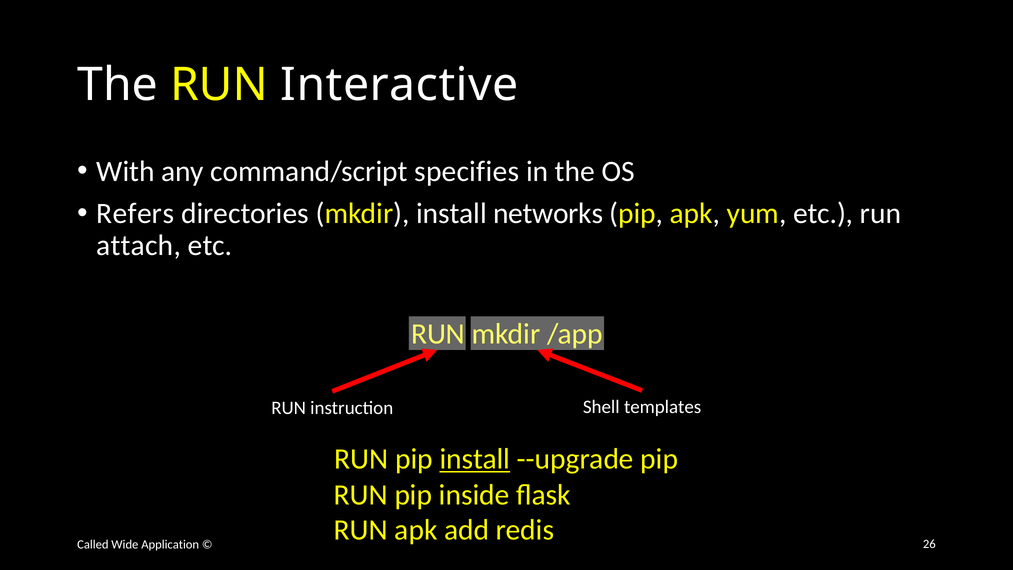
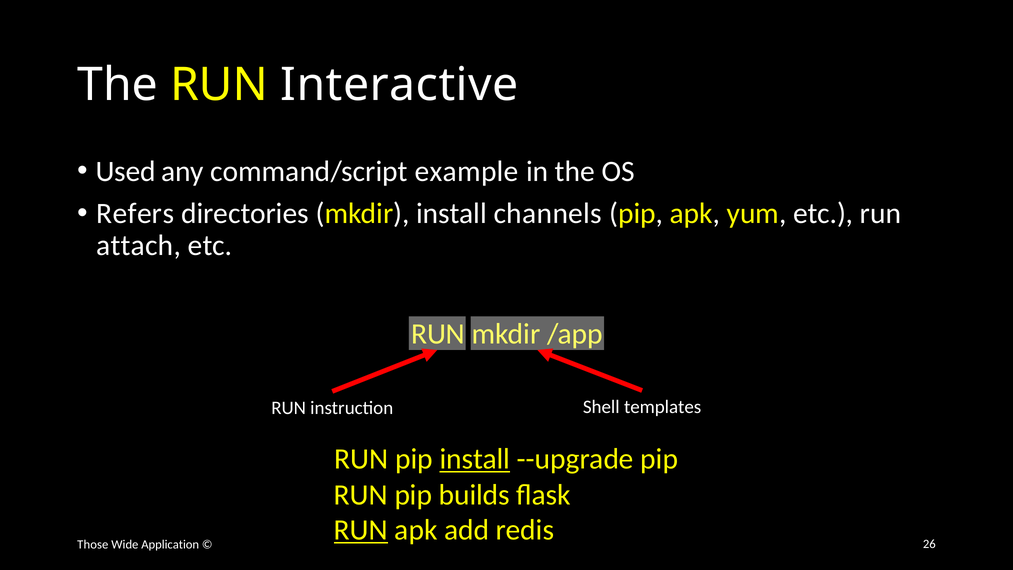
With: With -> Used
specifies: specifies -> example
networks: networks -> channels
inside: inside -> builds
RUN at (361, 530) underline: none -> present
Called: Called -> Those
